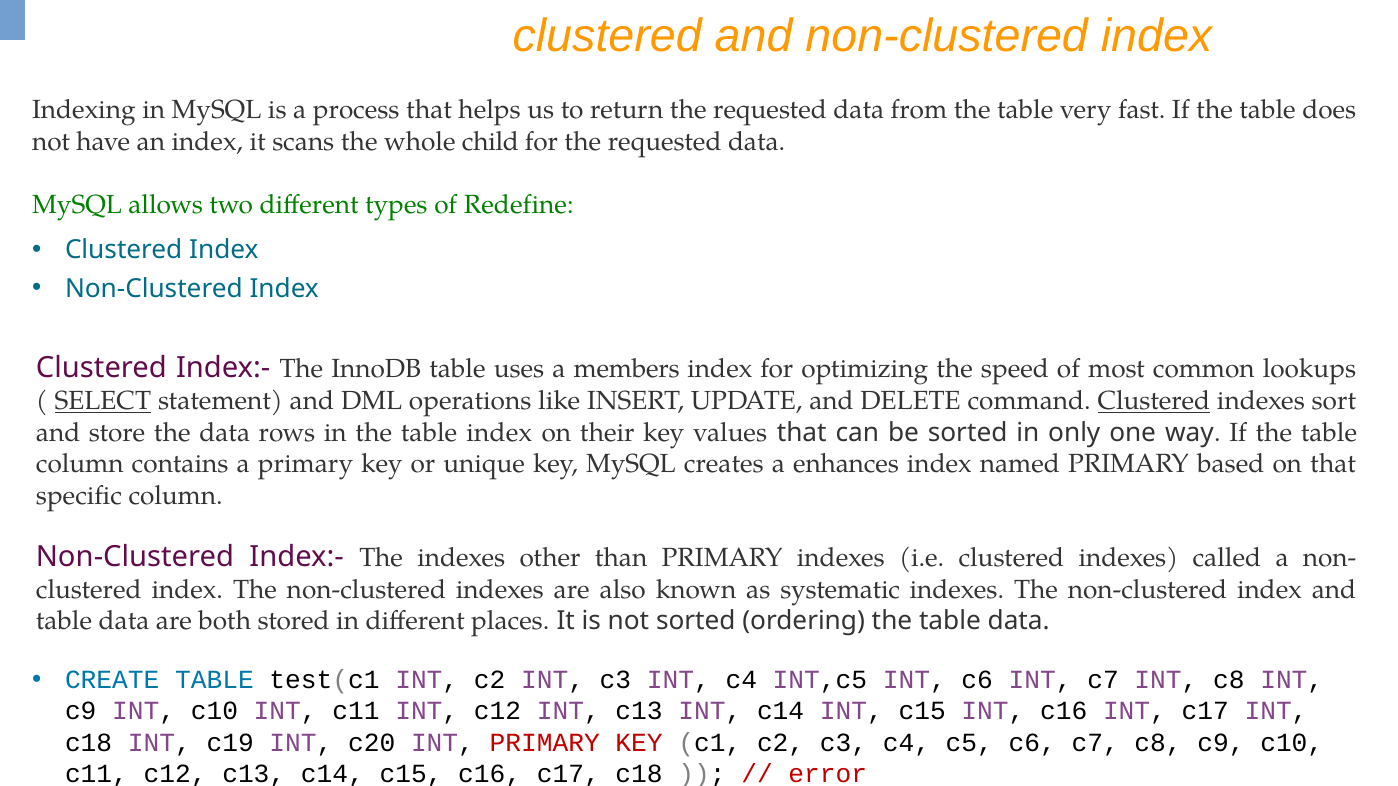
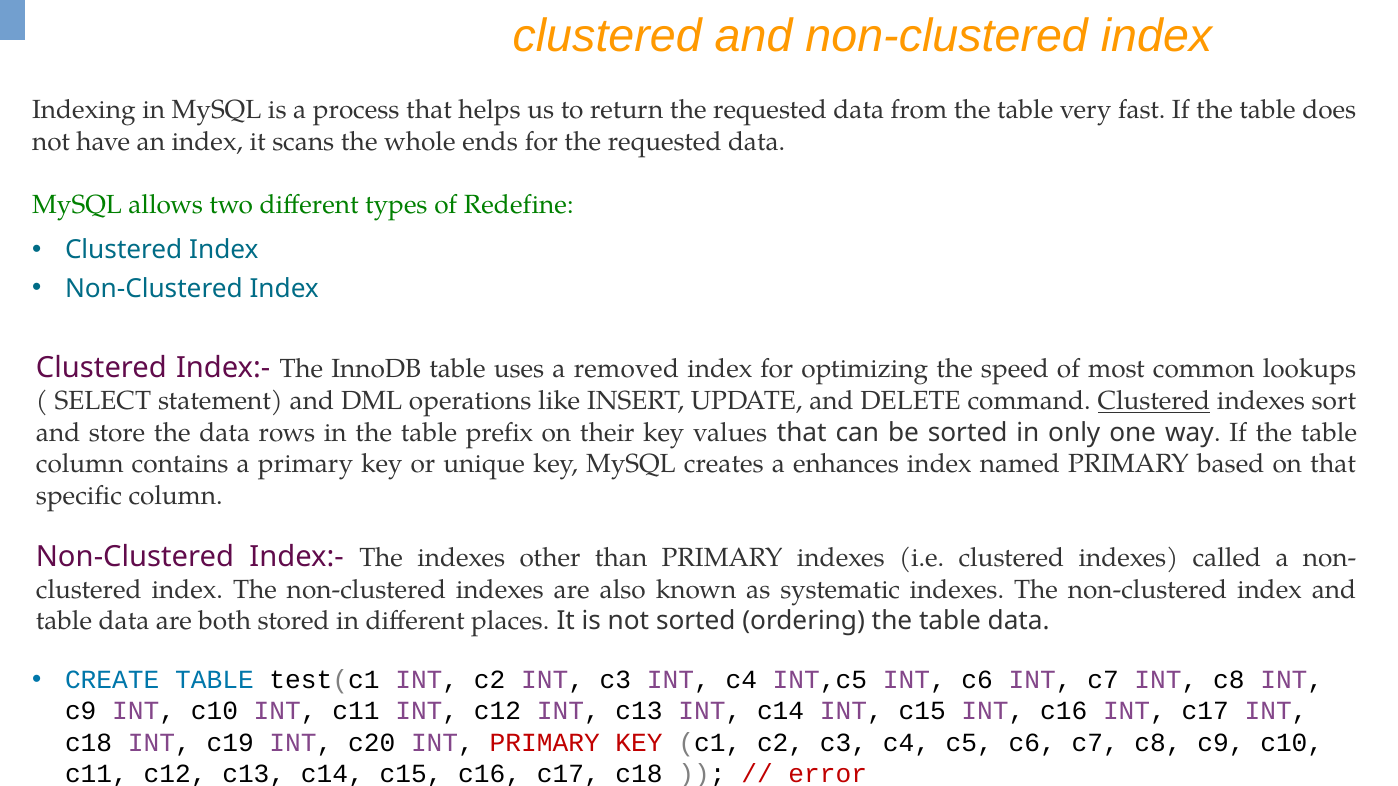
child: child -> ends
members: members -> removed
SELECT underline: present -> none
table index: index -> prefix
